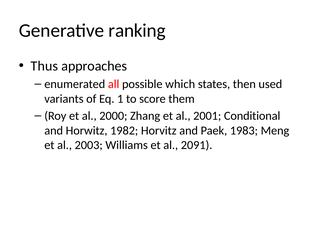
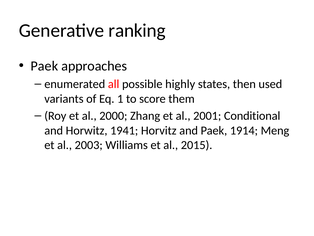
Thus at (44, 66): Thus -> Paek
which: which -> highly
1982: 1982 -> 1941
1983: 1983 -> 1914
2091: 2091 -> 2015
